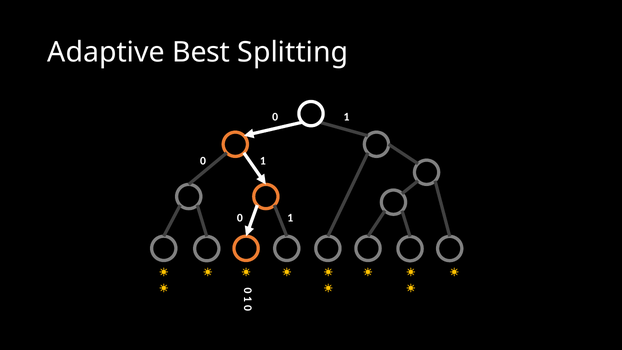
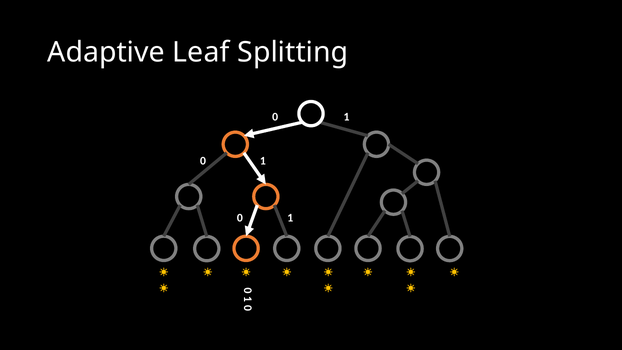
Best: Best -> Leaf
